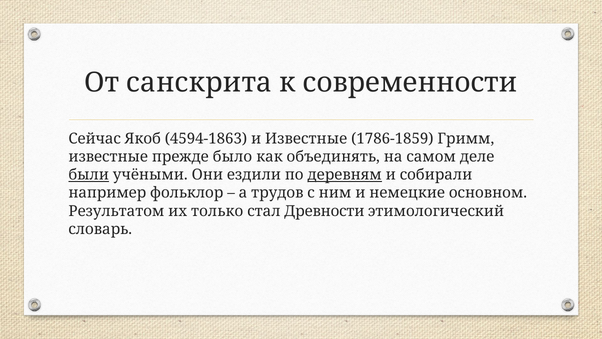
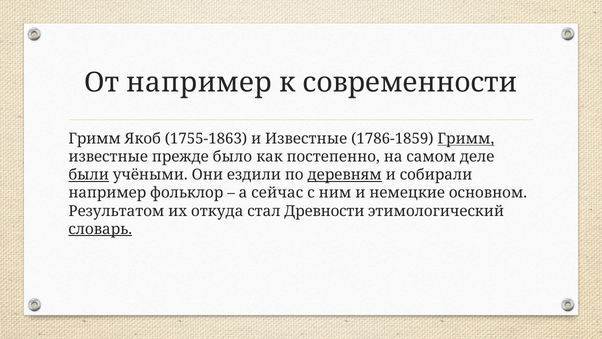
От санскрита: санскрита -> например
Сейчас at (95, 139): Сейчас -> Гримм
4594-1863: 4594-1863 -> 1755-1863
Гримм at (466, 139) underline: none -> present
объединять: объединять -> постепенно
трудов: трудов -> сейчас
только: только -> откуда
словарь underline: none -> present
